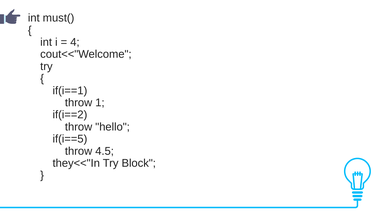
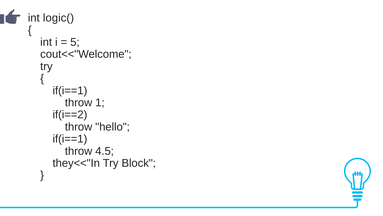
must(: must( -> logic(
4: 4 -> 5
if(i==5 at (70, 139): if(i==5 -> if(i==1
